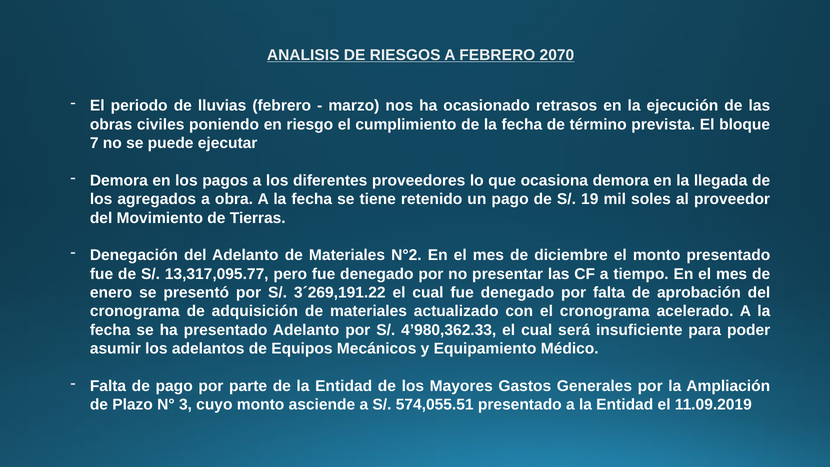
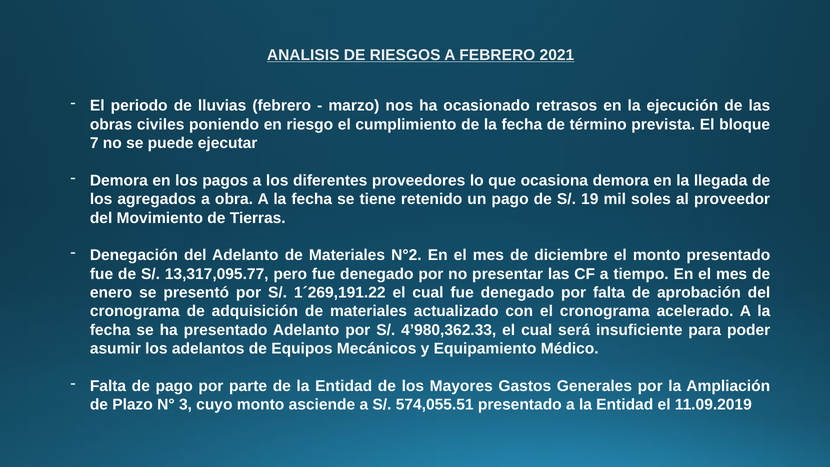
2070: 2070 -> 2021
3´269,191.22: 3´269,191.22 -> 1´269,191.22
